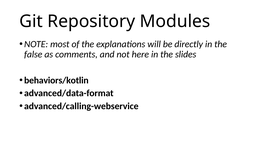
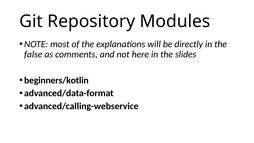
behaviors/kotlin: behaviors/kotlin -> beginners/kotlin
